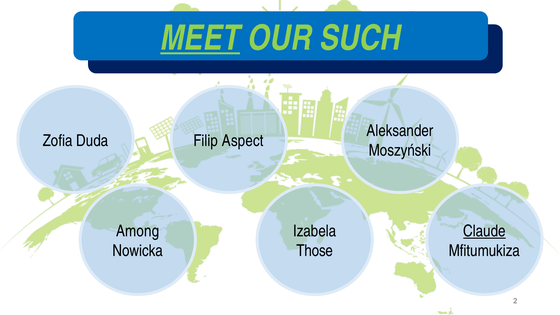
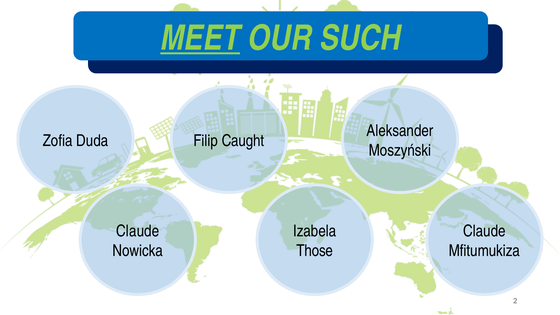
Aspect: Aspect -> Caught
Among at (138, 231): Among -> Claude
Claude at (484, 231) underline: present -> none
